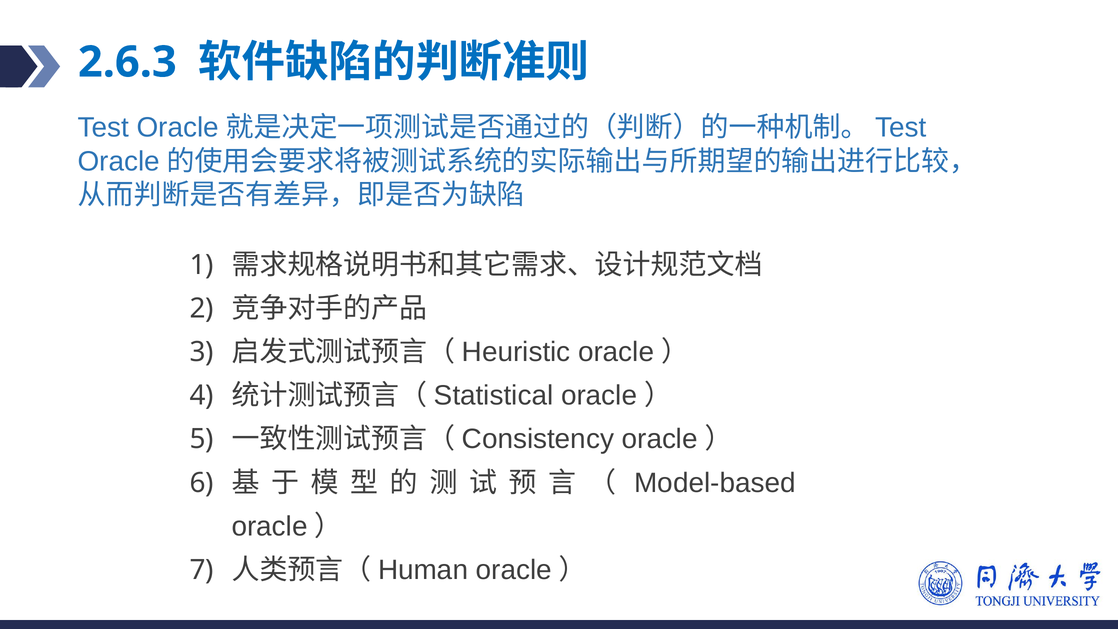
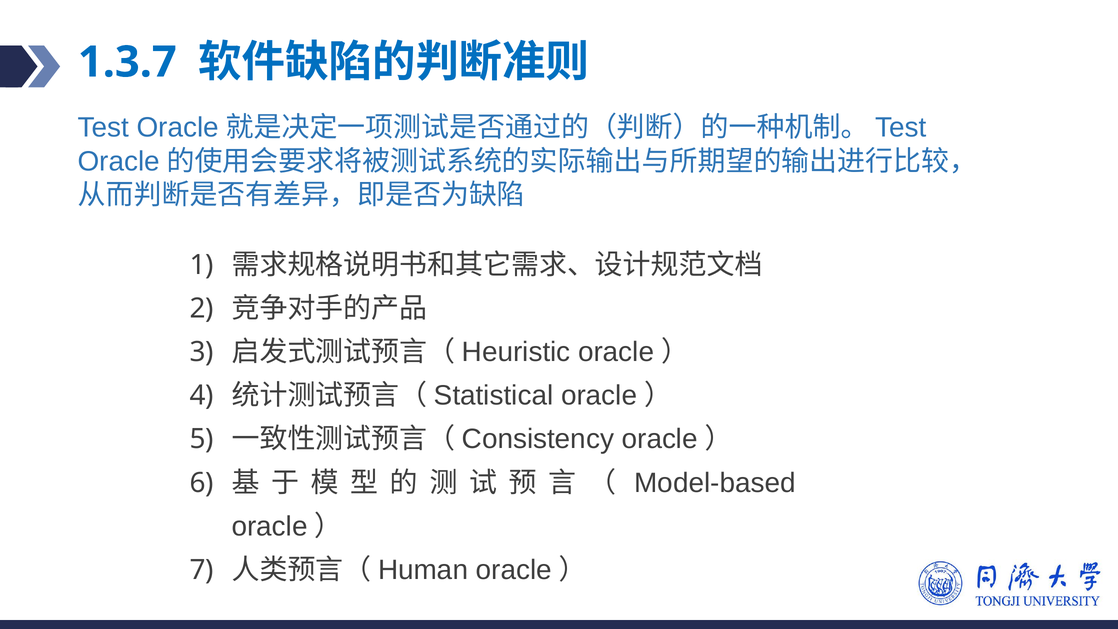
2.6.3: 2.6.3 -> 1.3.7
